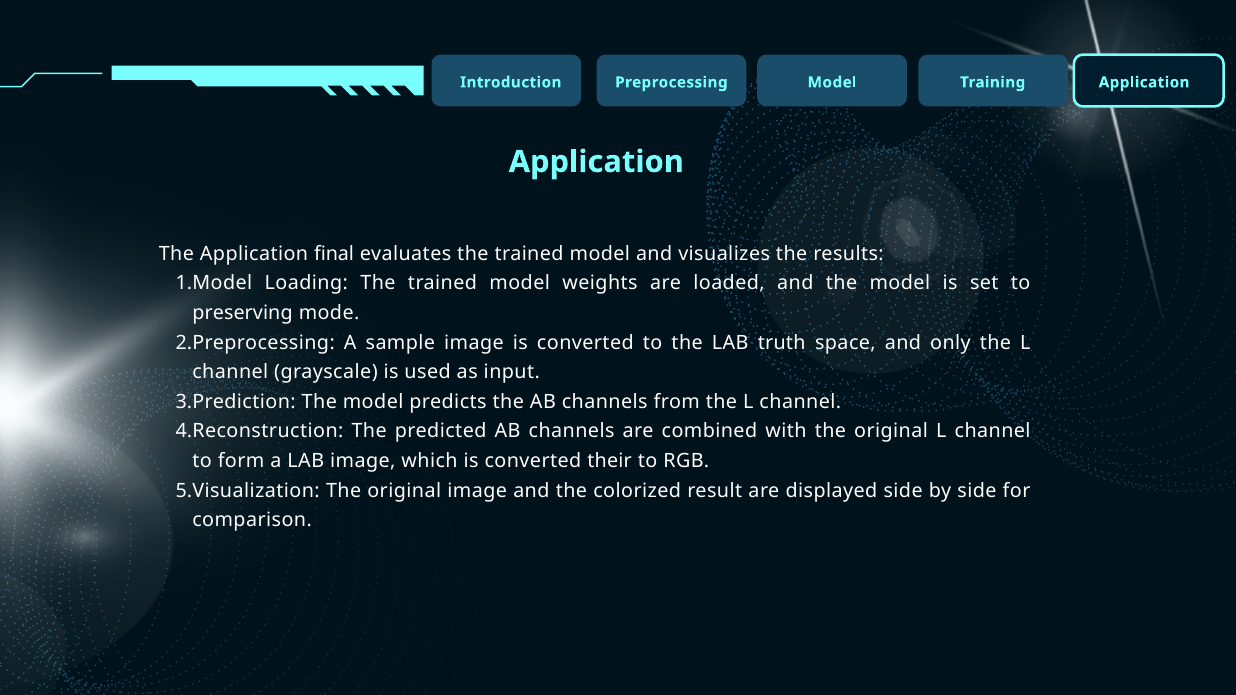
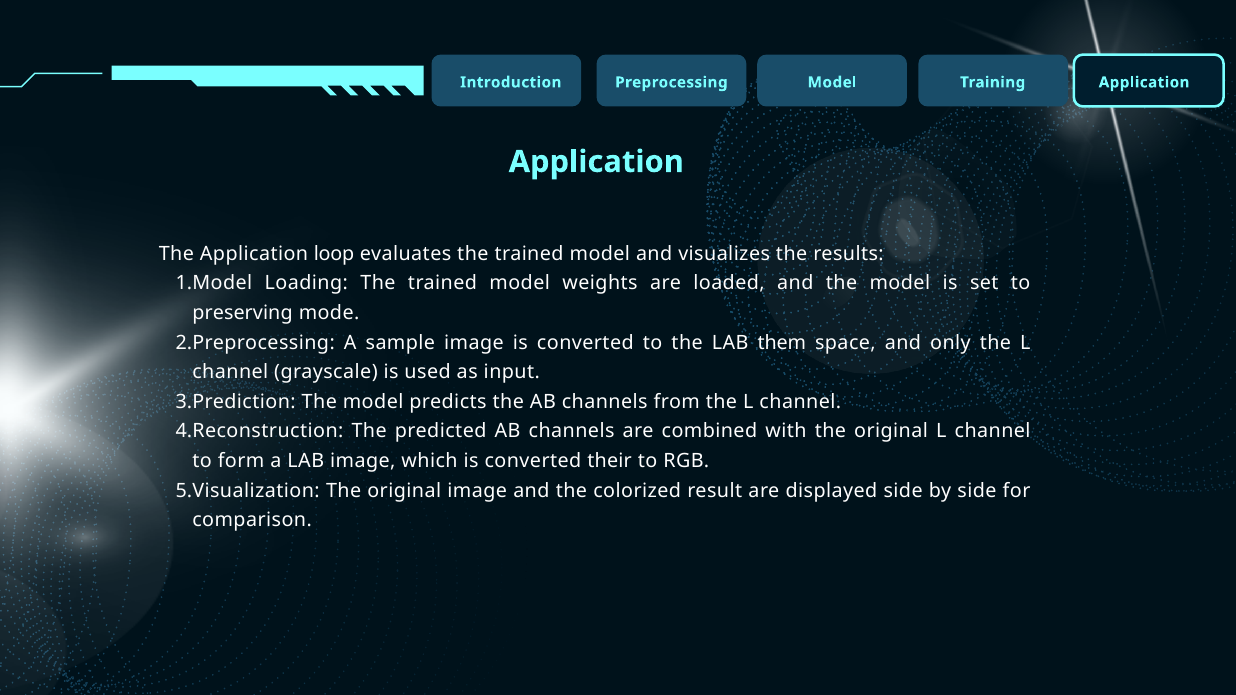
final: final -> loop
truth: truth -> them
